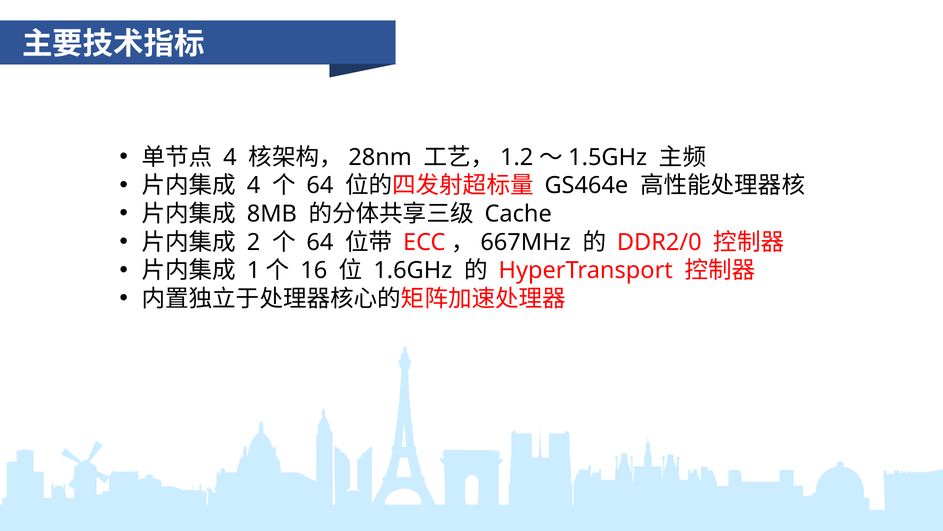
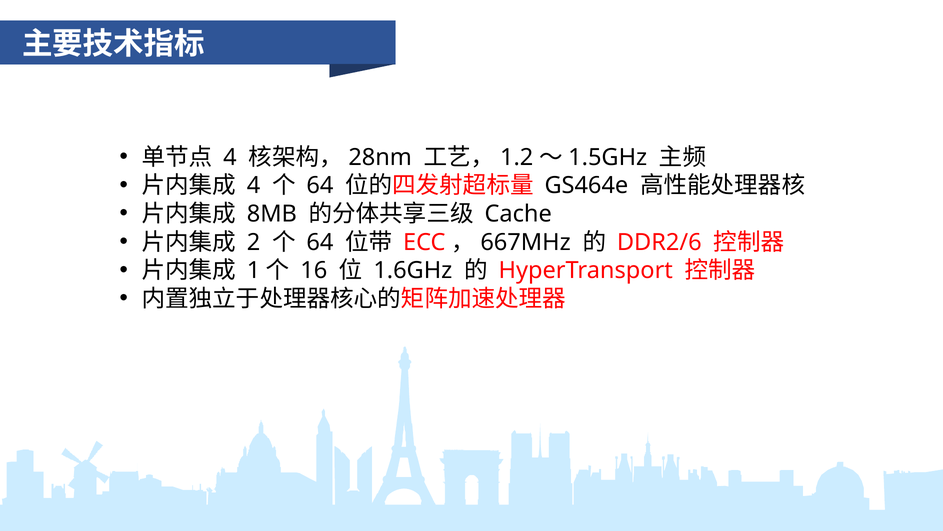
DDR2/0: DDR2/0 -> DDR2/6
